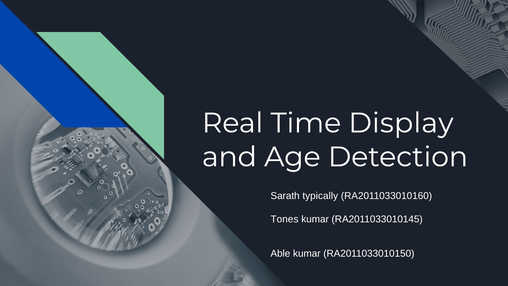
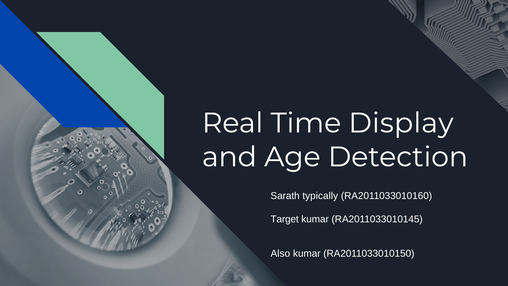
Tones: Tones -> Target
Able: Able -> Also
